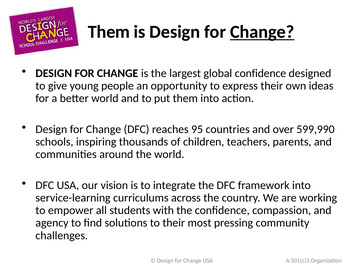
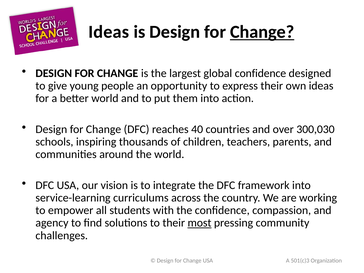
Them at (109, 32): Them -> Ideas
95: 95 -> 40
599,990: 599,990 -> 300,030
most underline: none -> present
